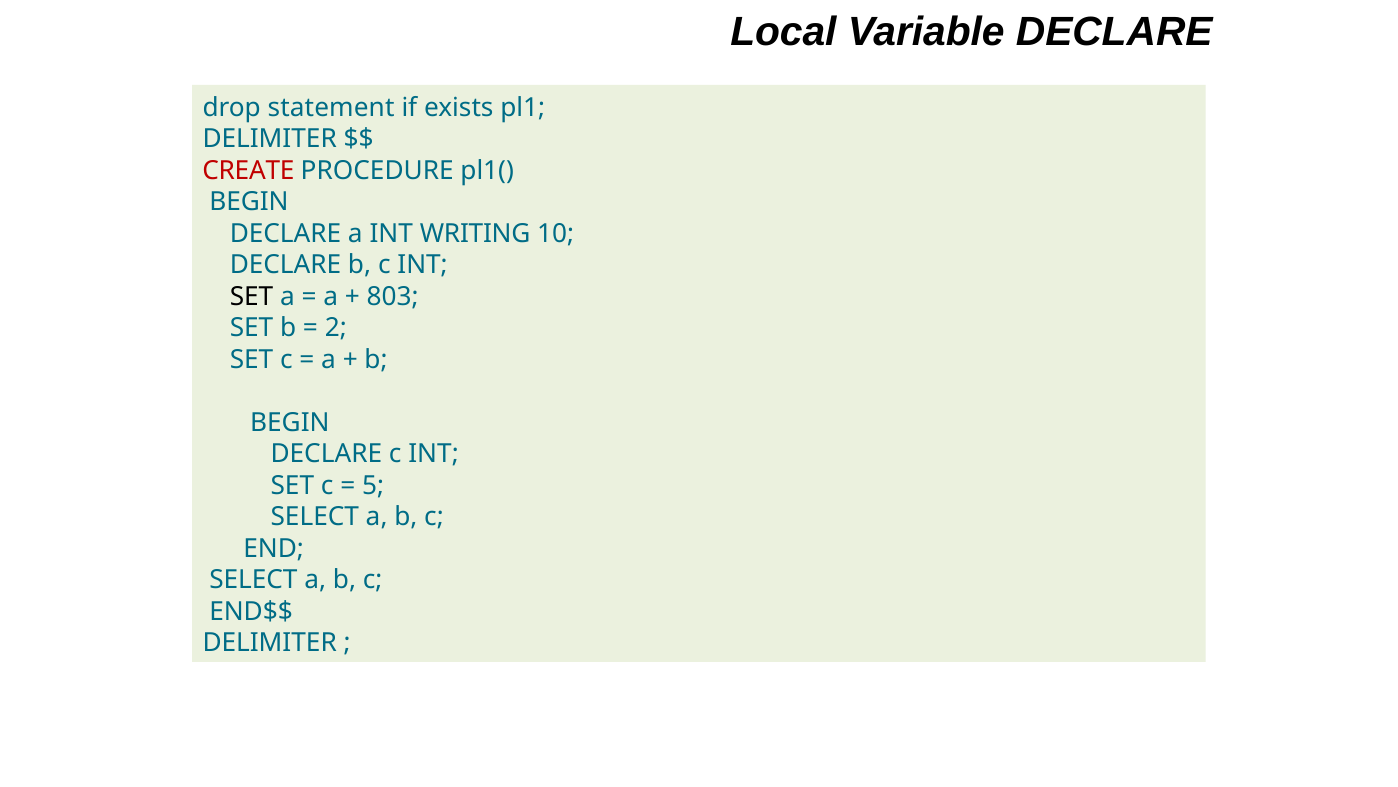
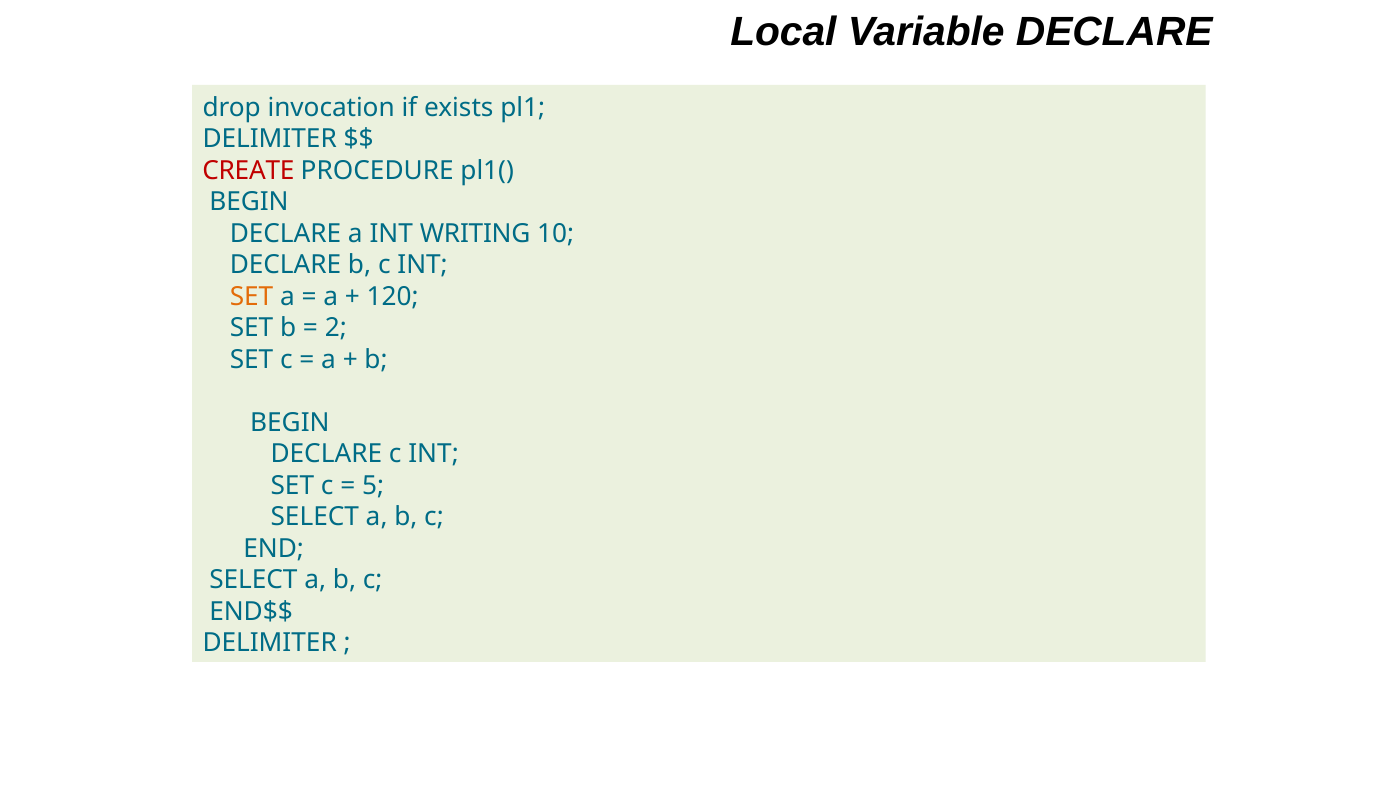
statement: statement -> invocation
SET at (251, 296) colour: black -> orange
803: 803 -> 120
